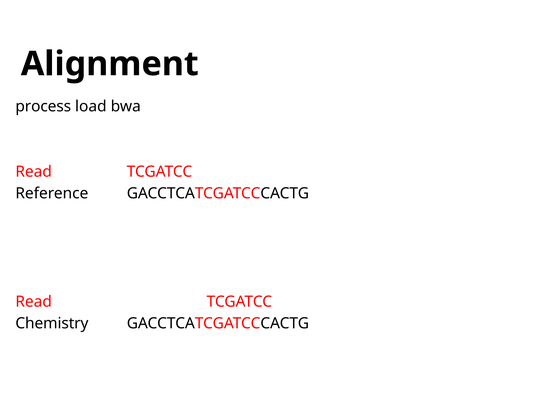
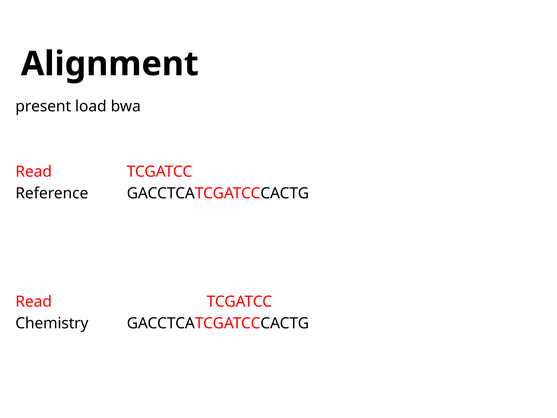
process: process -> present
